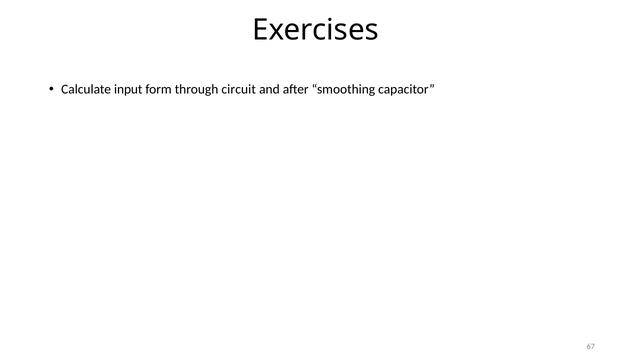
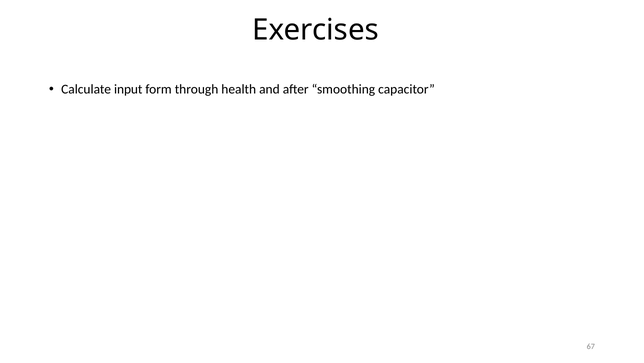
circuit: circuit -> health
